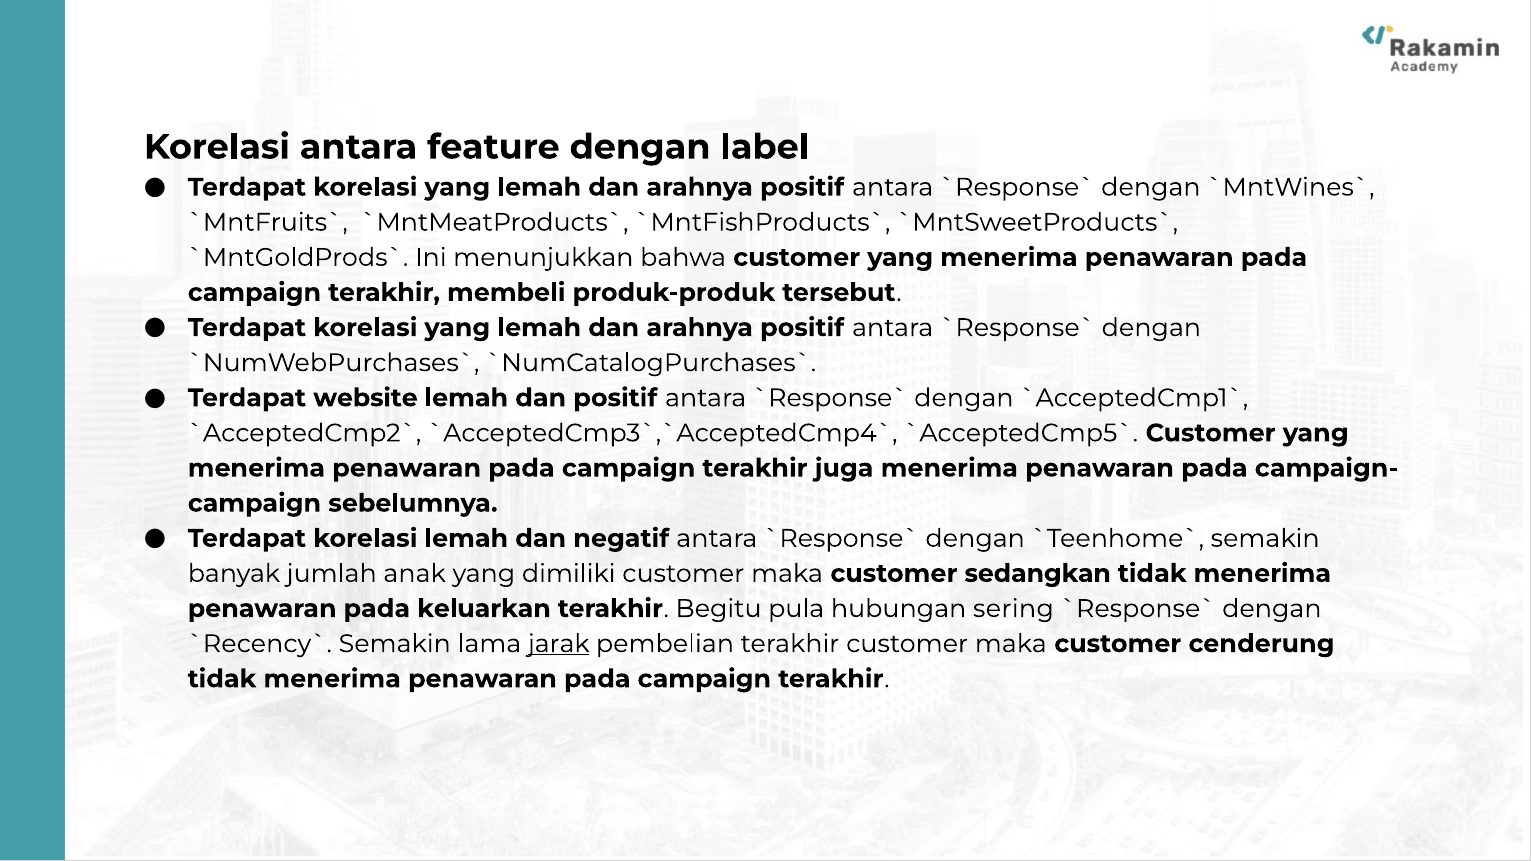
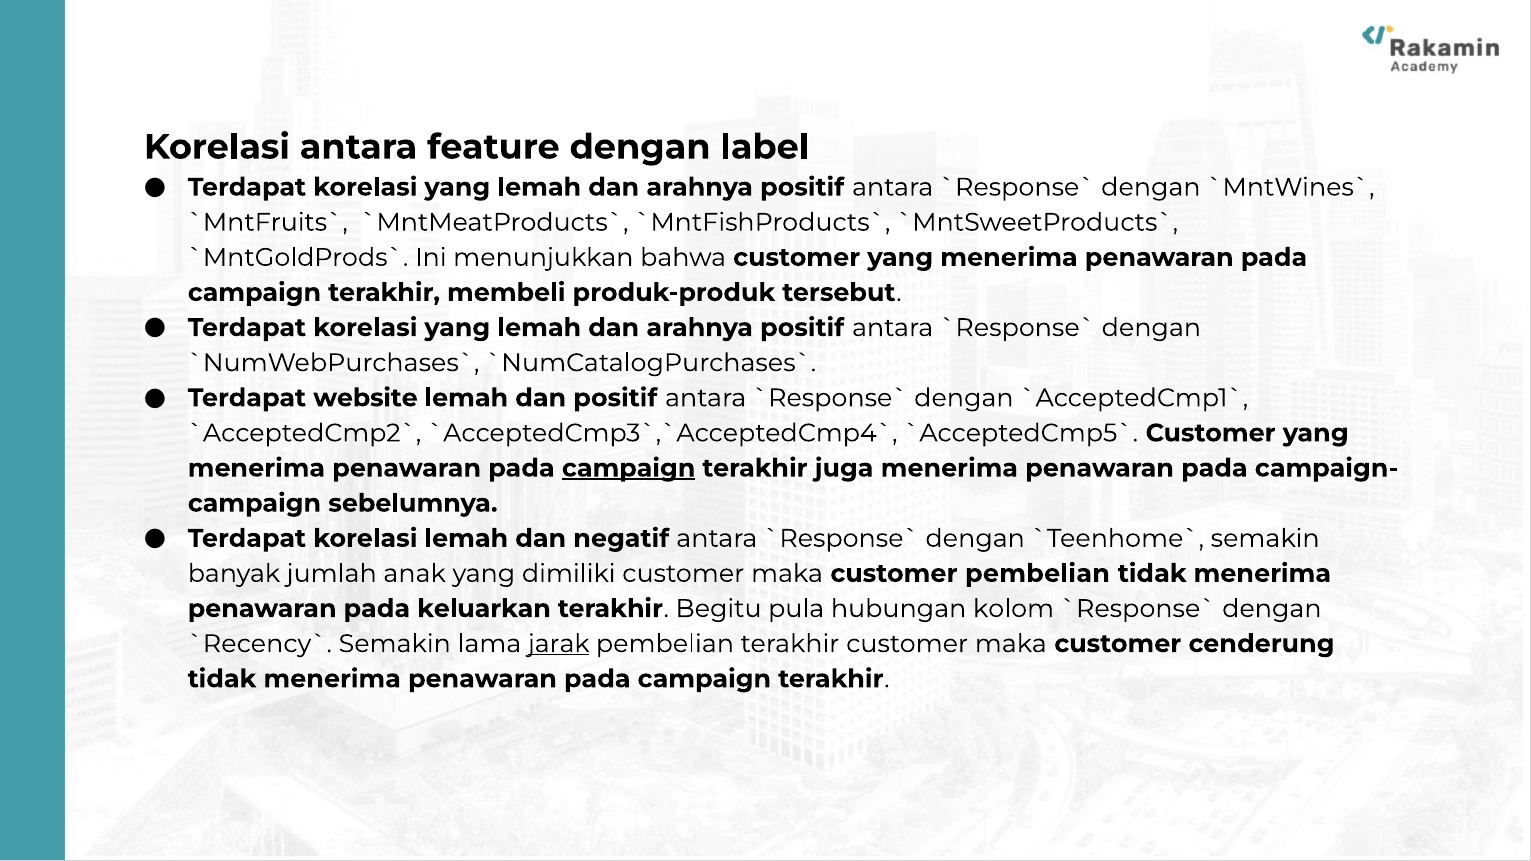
campaign at (629, 468) underline: none -> present
customer sedangkan: sedangkan -> pembelian
sering: sering -> kolom
